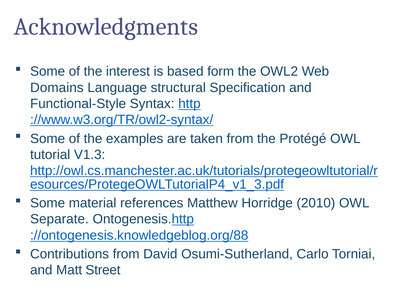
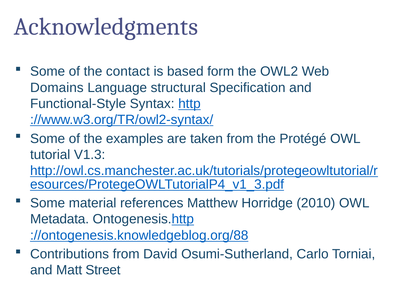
interest: interest -> contact
Separate: Separate -> Metadata
